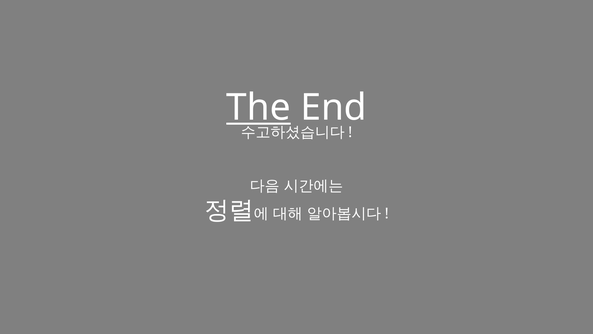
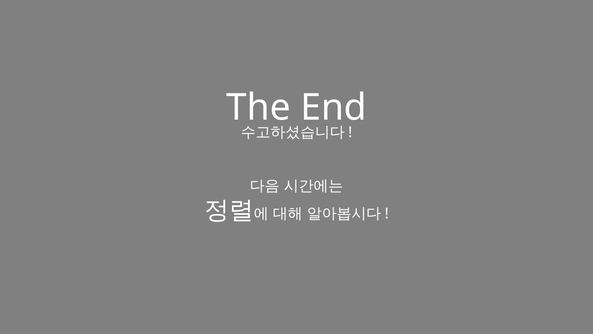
The underline: present -> none
